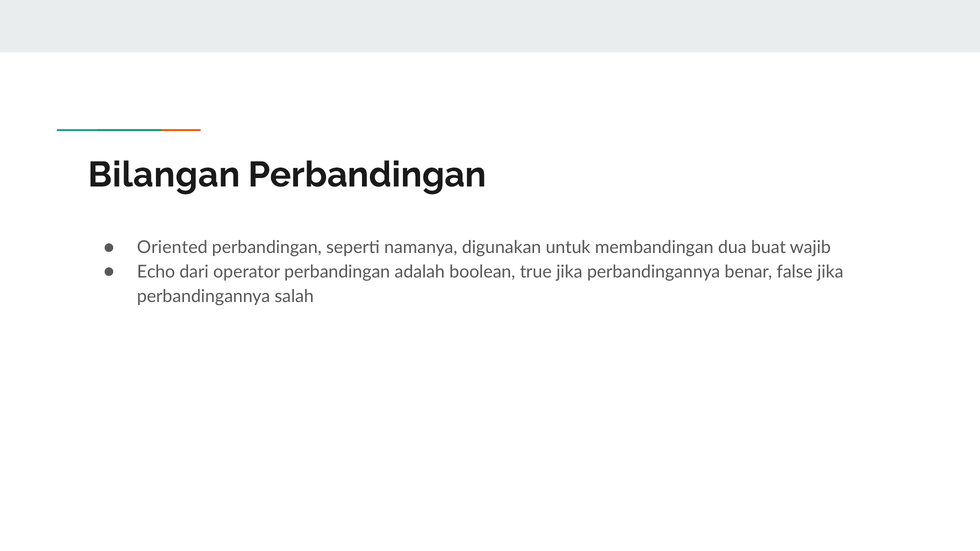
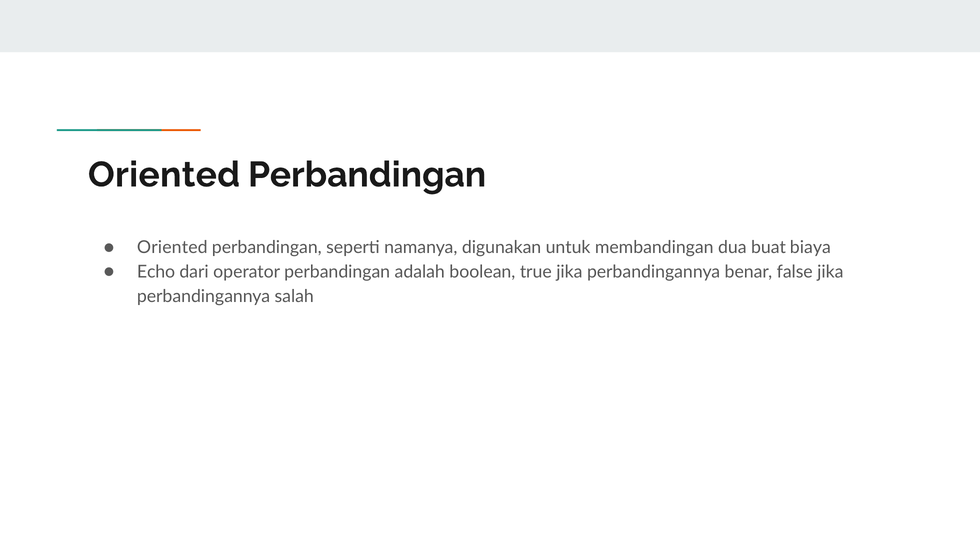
Bilangan at (164, 175): Bilangan -> Oriented
wajib: wajib -> biaya
